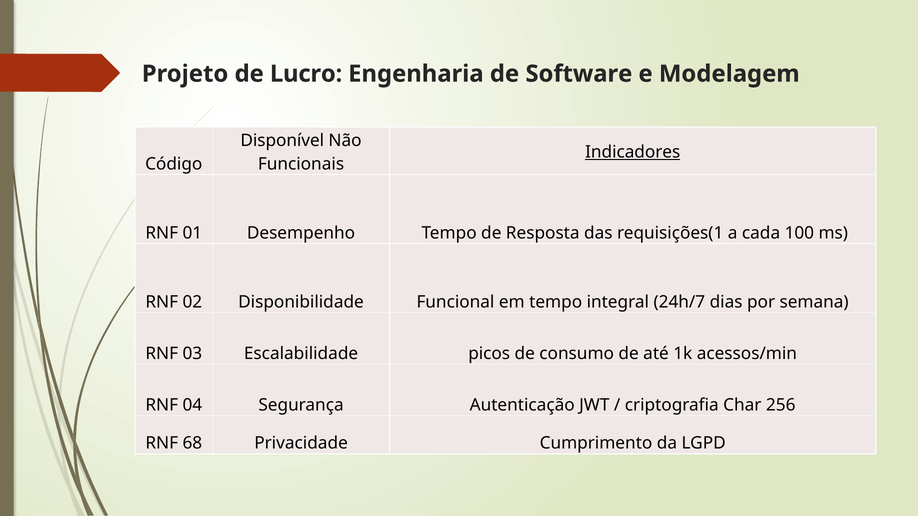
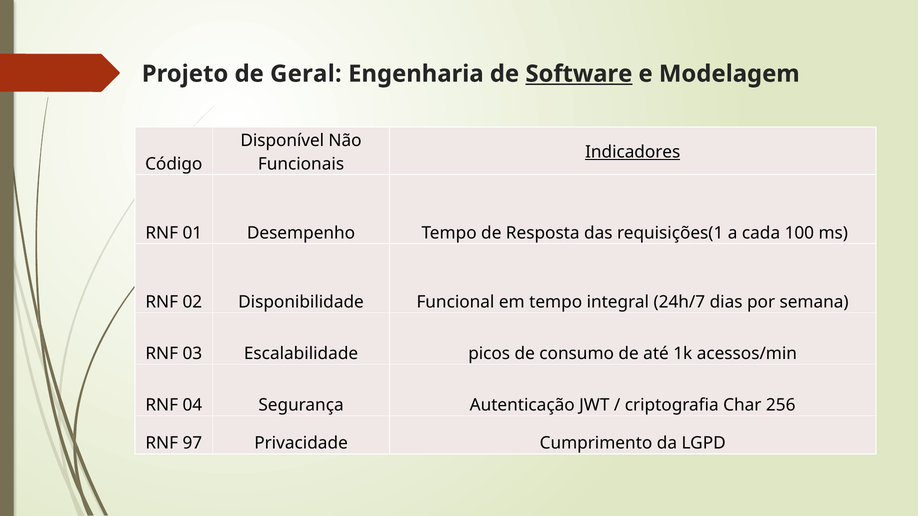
Lucro: Lucro -> Geral
Software underline: none -> present
68: 68 -> 97
